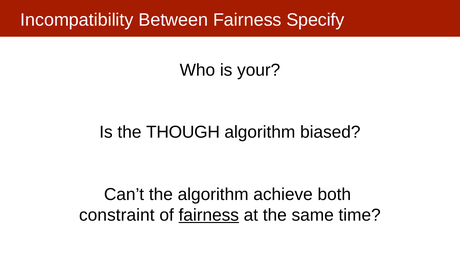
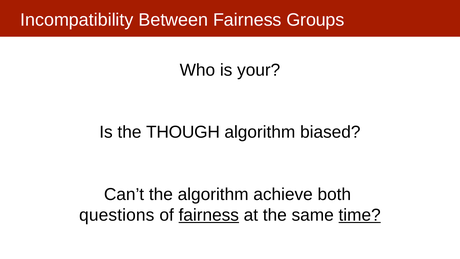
Specify: Specify -> Groups
constraint: constraint -> questions
time underline: none -> present
